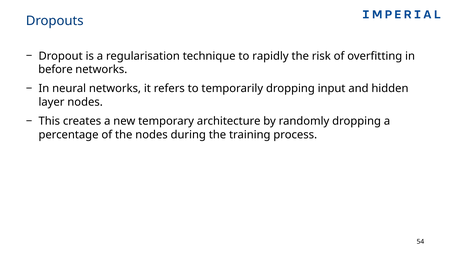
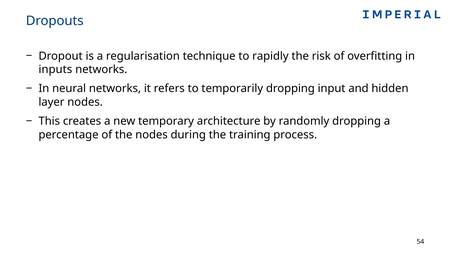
before: before -> inputs
